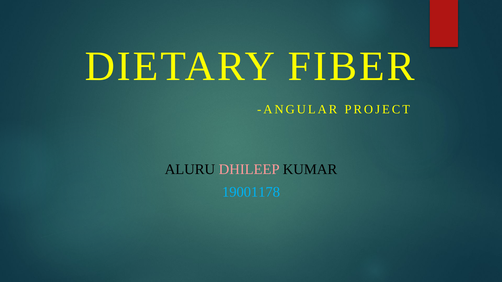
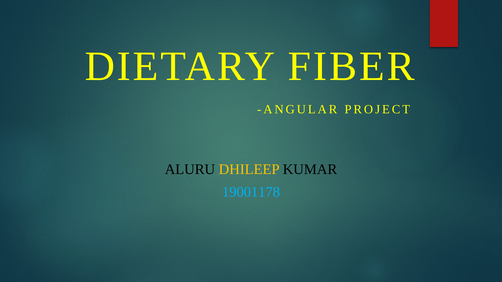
DHILEEP colour: pink -> yellow
